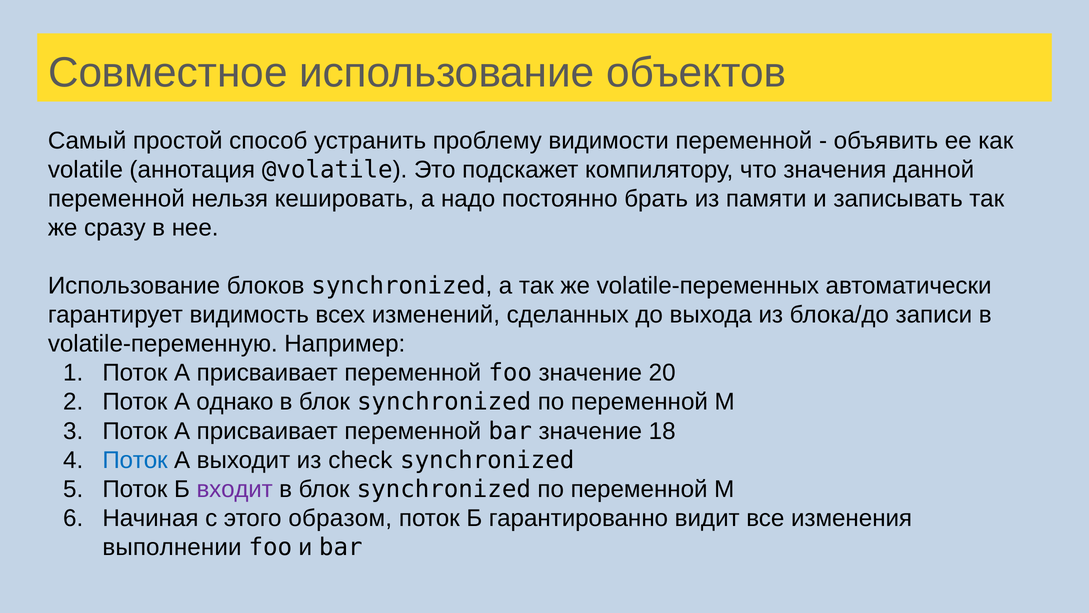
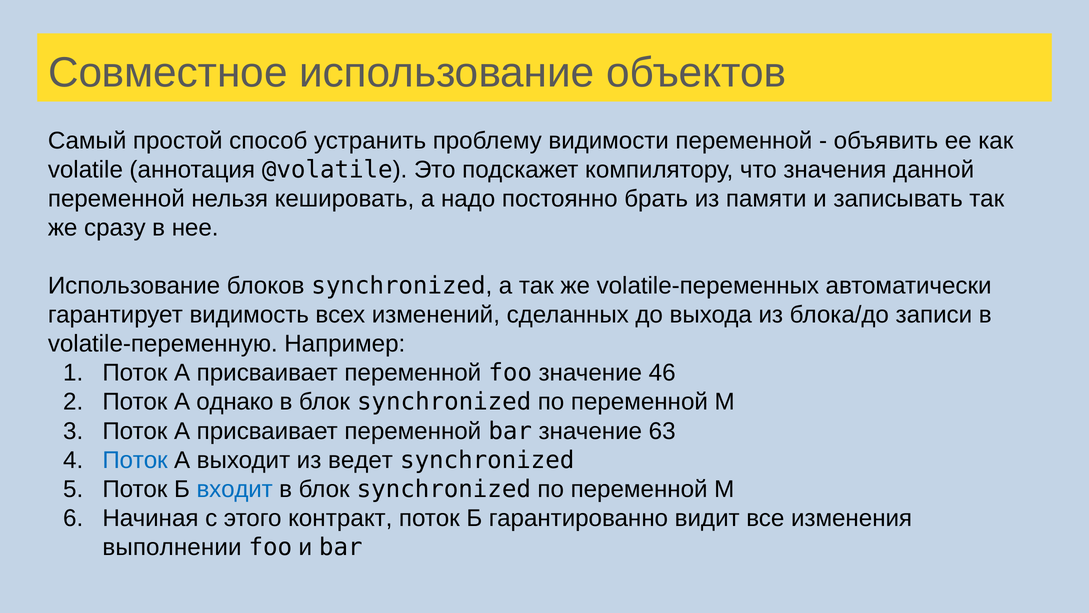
20: 20 -> 46
18: 18 -> 63
check: check -> ведет
входит colour: purple -> blue
образом: образом -> контракт
